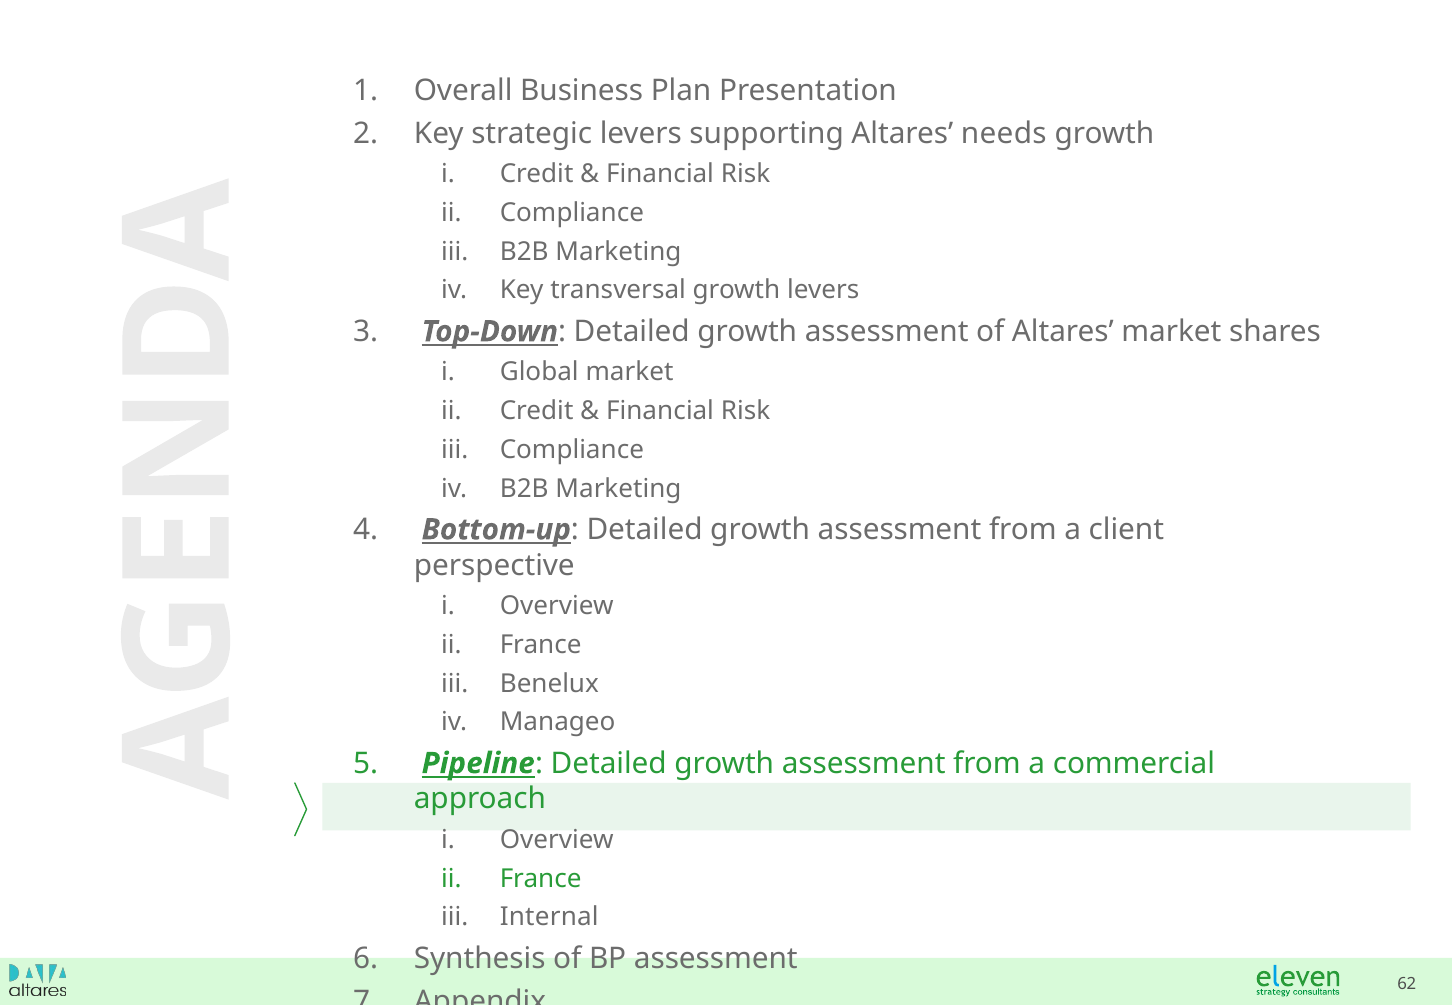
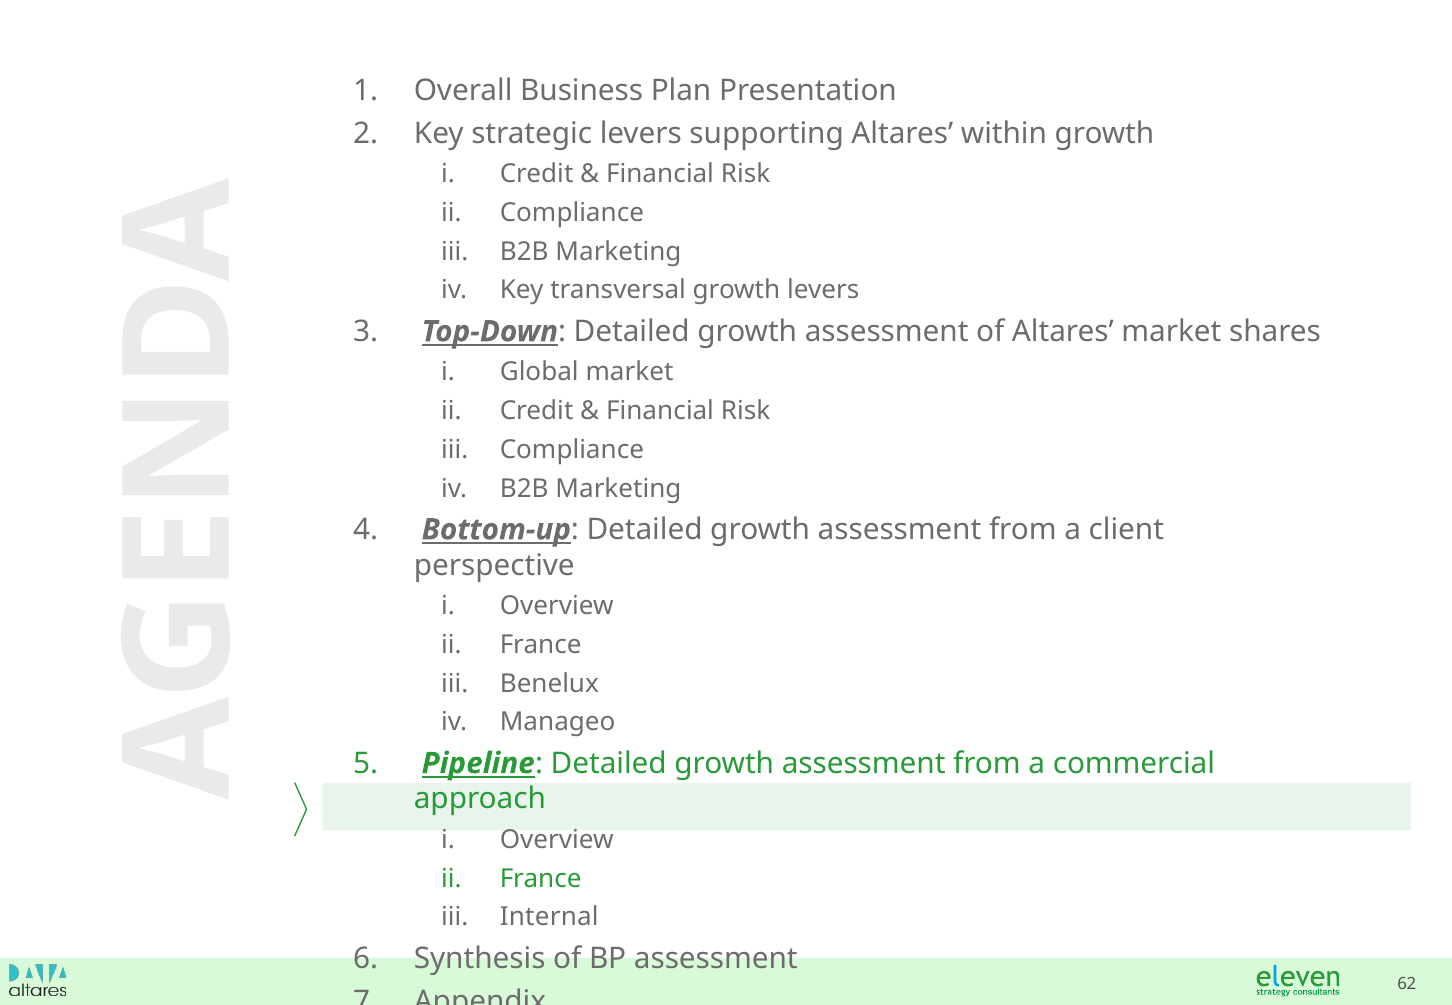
needs: needs -> within
